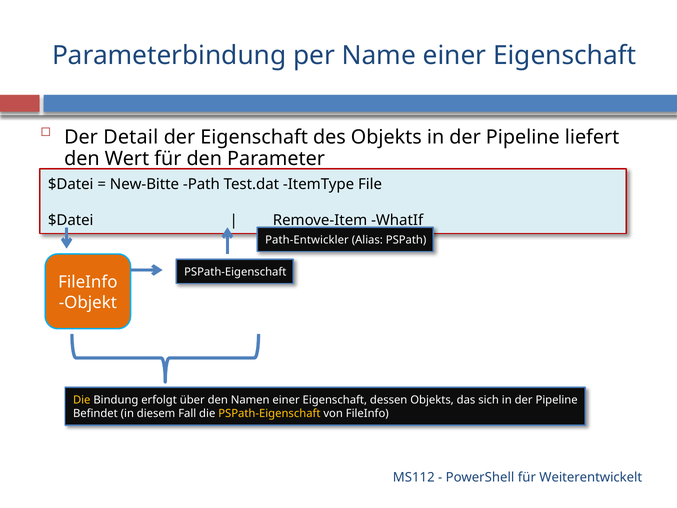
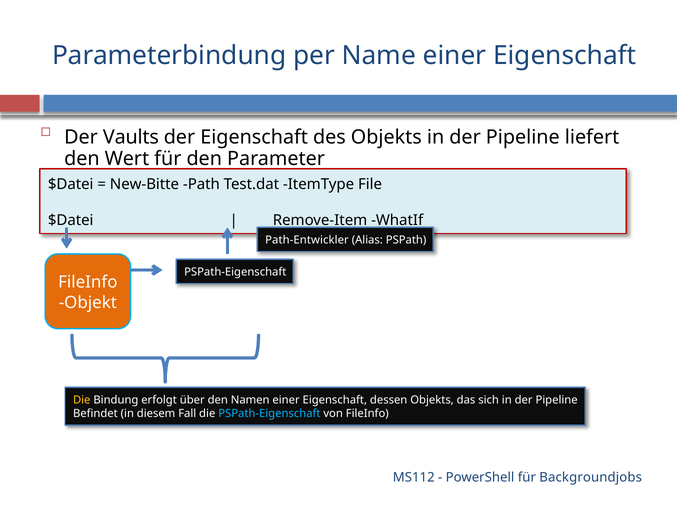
Detail: Detail -> Vaults
PSPath-Eigenschaft at (269, 414) colour: yellow -> light blue
Weiterentwickelt: Weiterentwickelt -> Backgroundjobs
